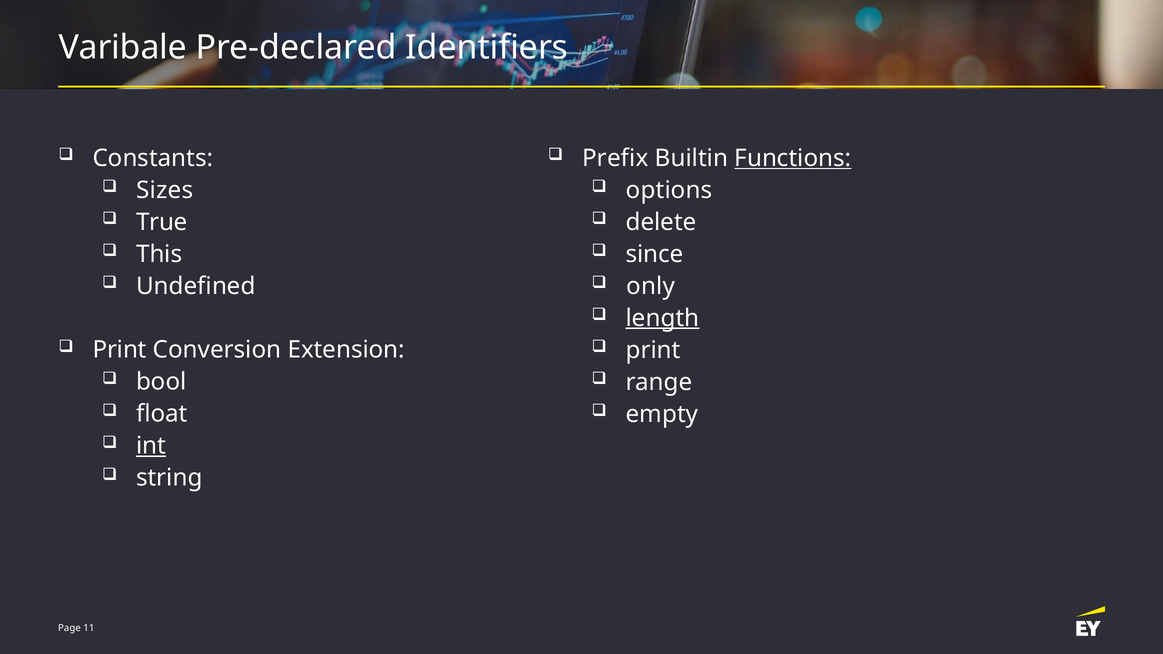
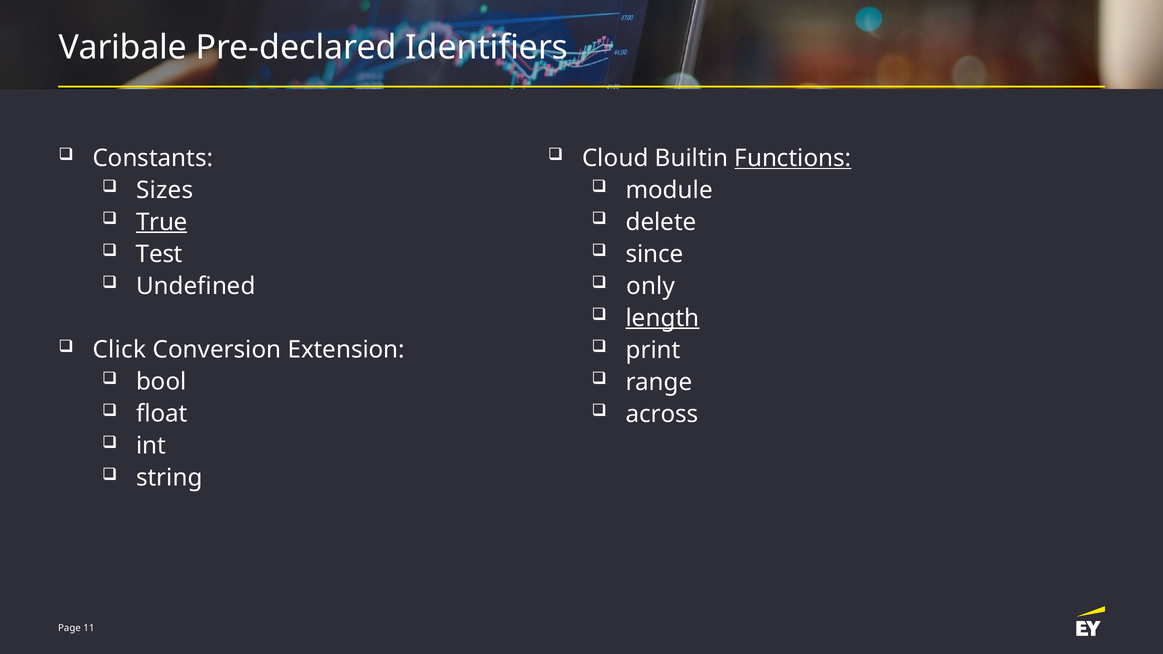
Prefix: Prefix -> Cloud
options: options -> module
True underline: none -> present
This: This -> Test
Print at (120, 350): Print -> Click
empty: empty -> across
int underline: present -> none
